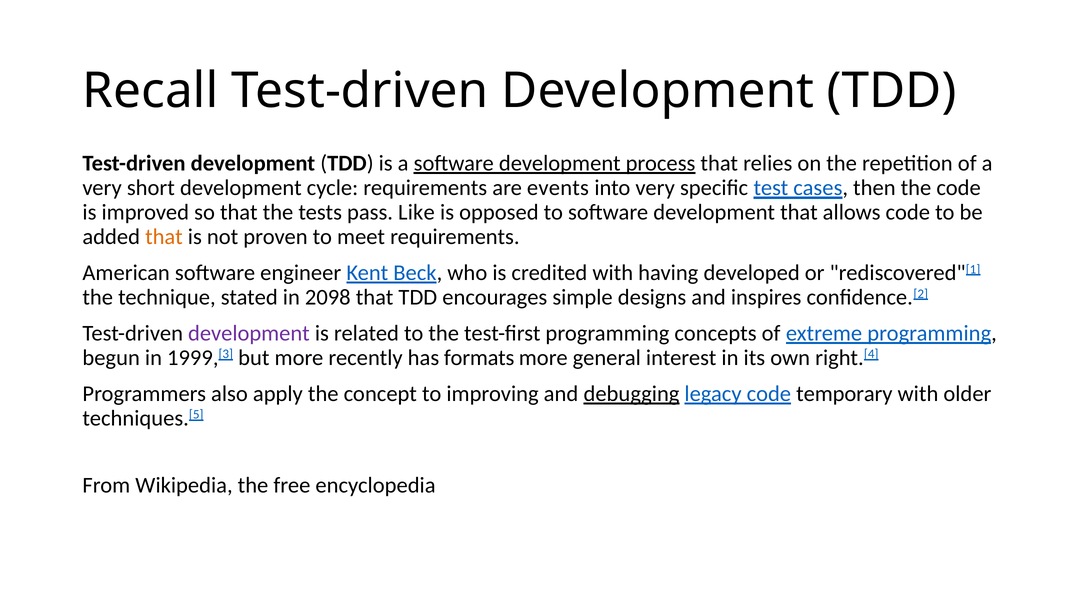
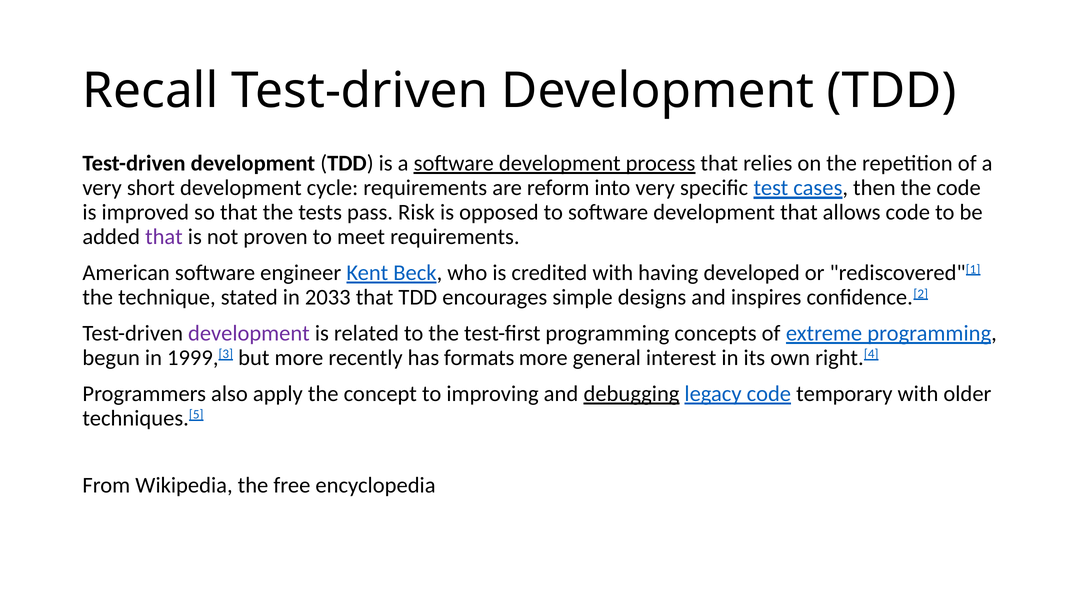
events: events -> reform
Like: Like -> Risk
that at (164, 237) colour: orange -> purple
2098: 2098 -> 2033
